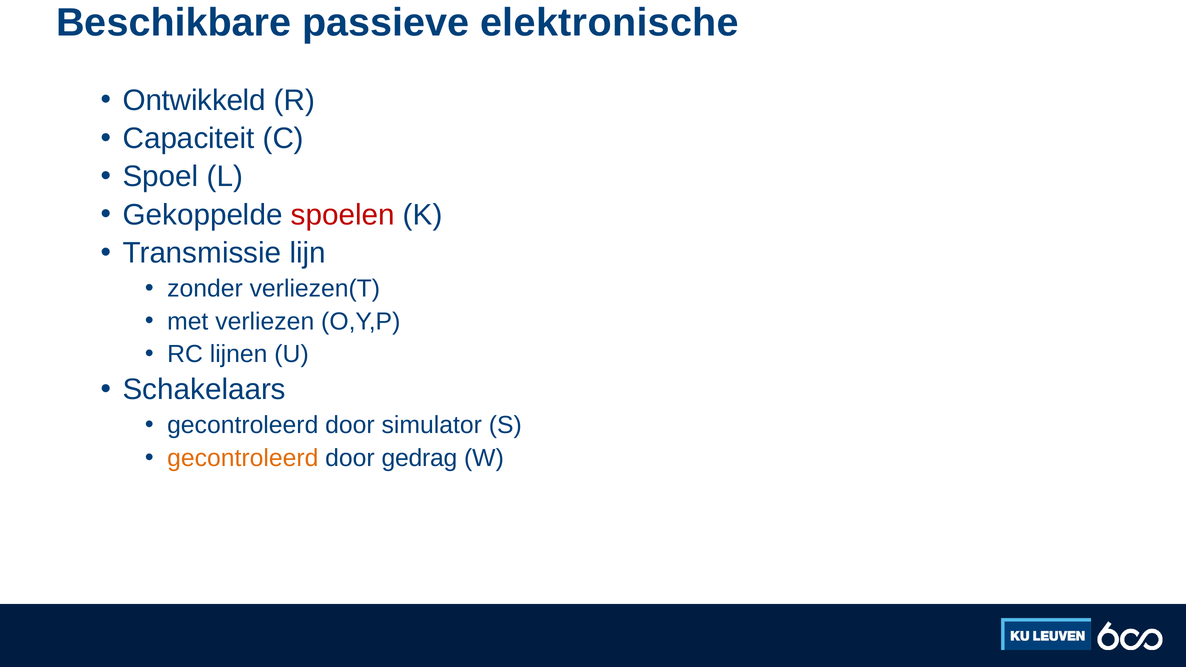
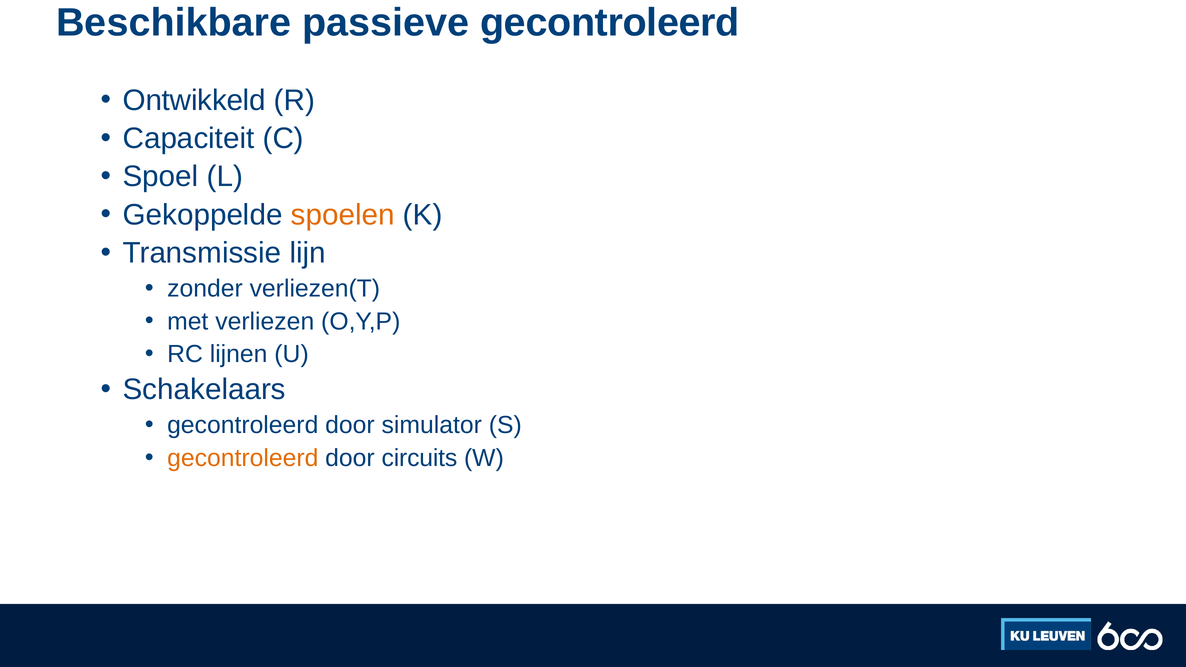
passieve elektronische: elektronische -> gecontroleerd
spoelen colour: red -> orange
gedrag: gedrag -> circuits
